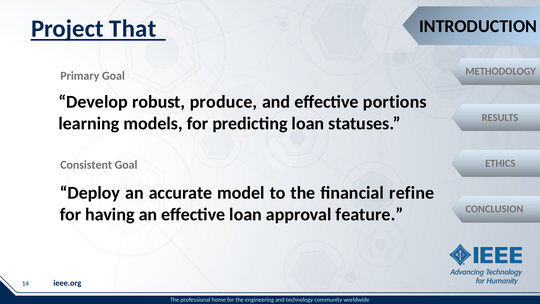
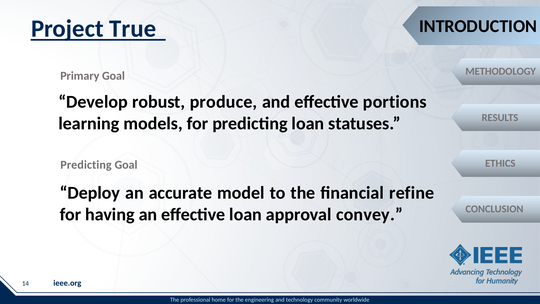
That: That -> True
Consistent at (86, 165): Consistent -> Predicting
feature: feature -> convey
